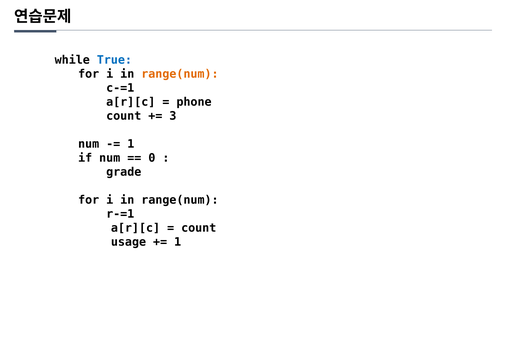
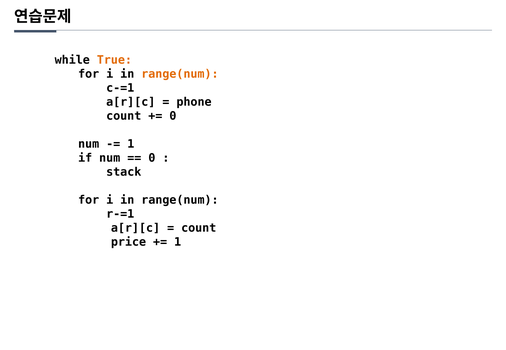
True colour: blue -> orange
3 at (173, 116): 3 -> 0
grade: grade -> stack
usage: usage -> price
